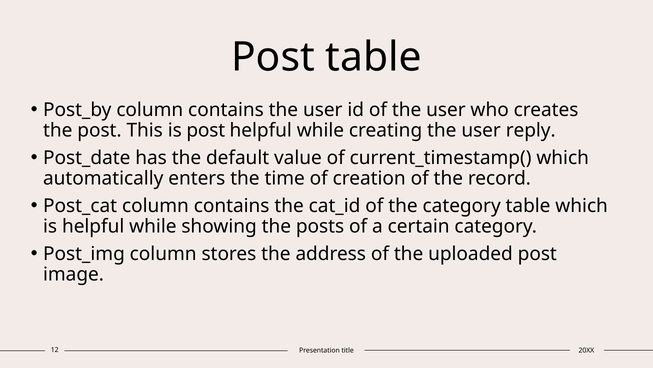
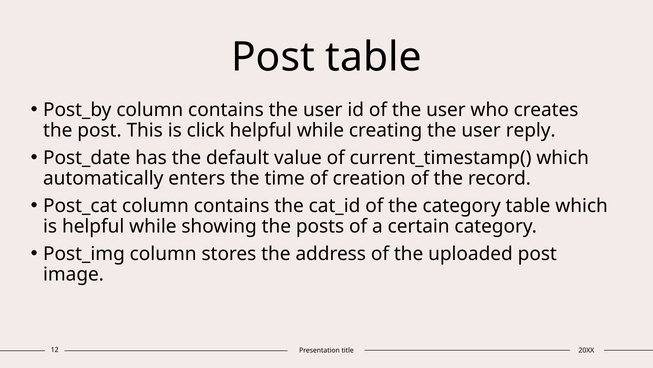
is post: post -> click
